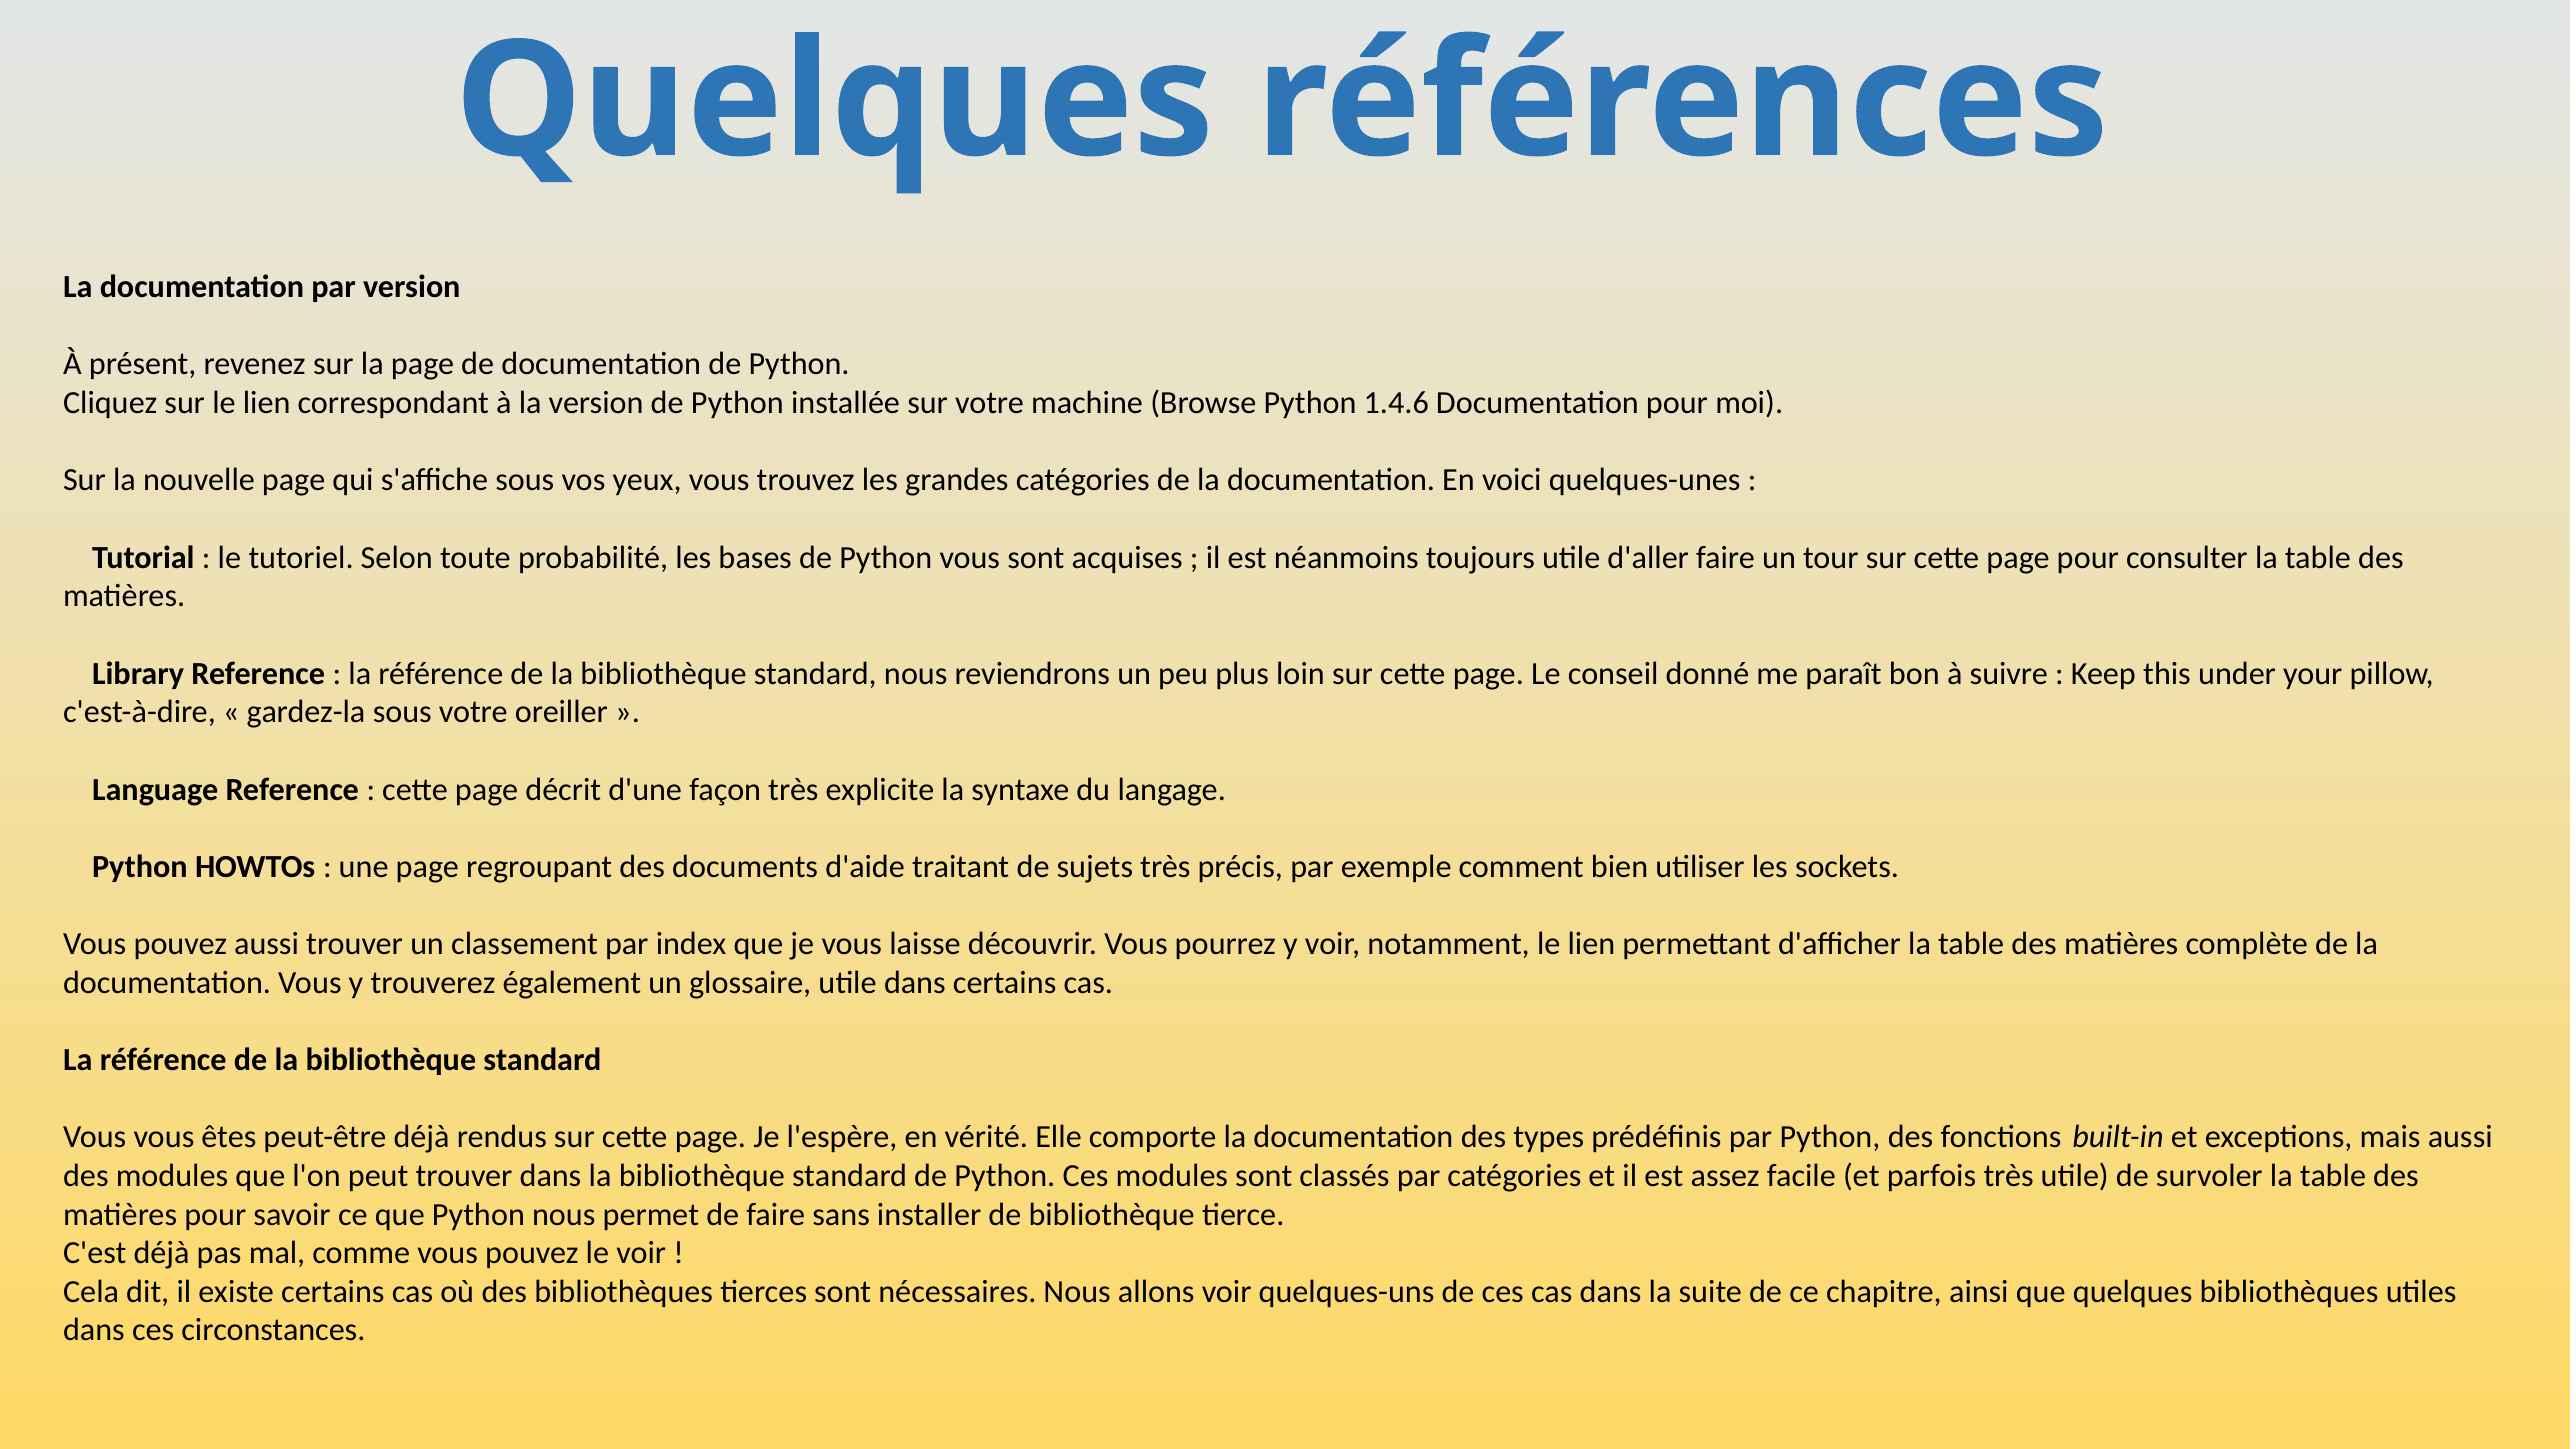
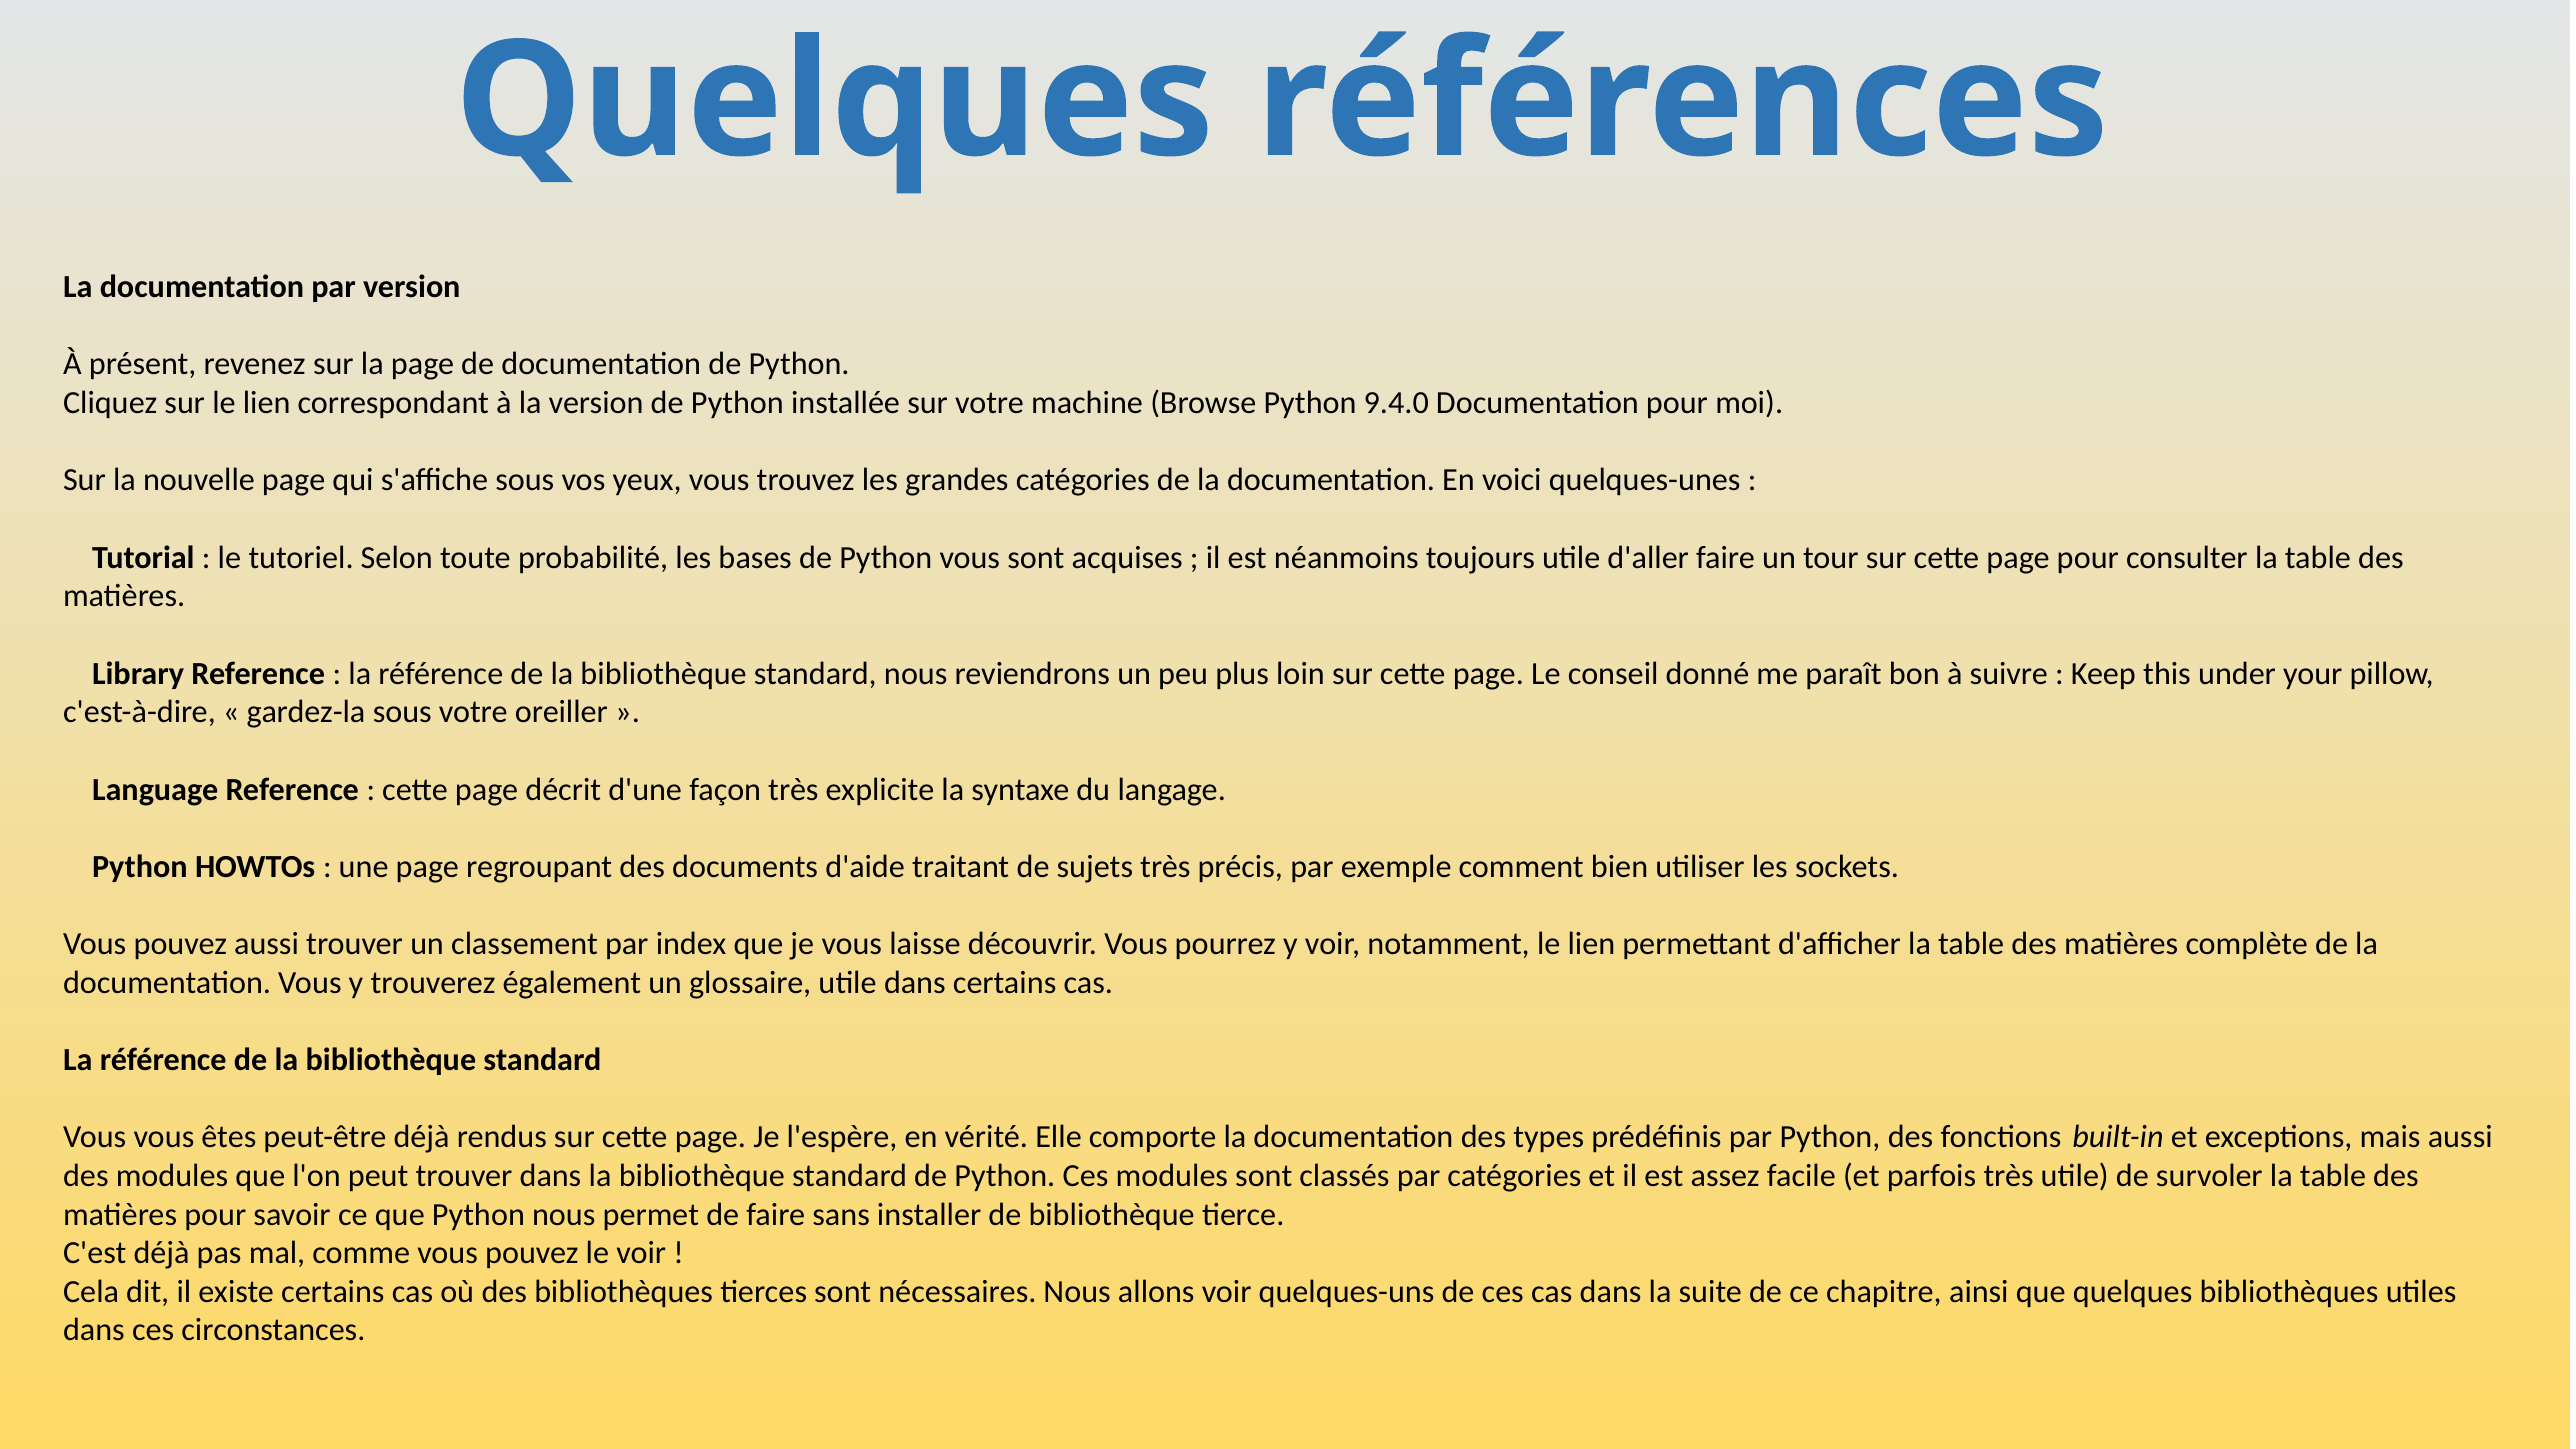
1.4.6: 1.4.6 -> 9.4.0
